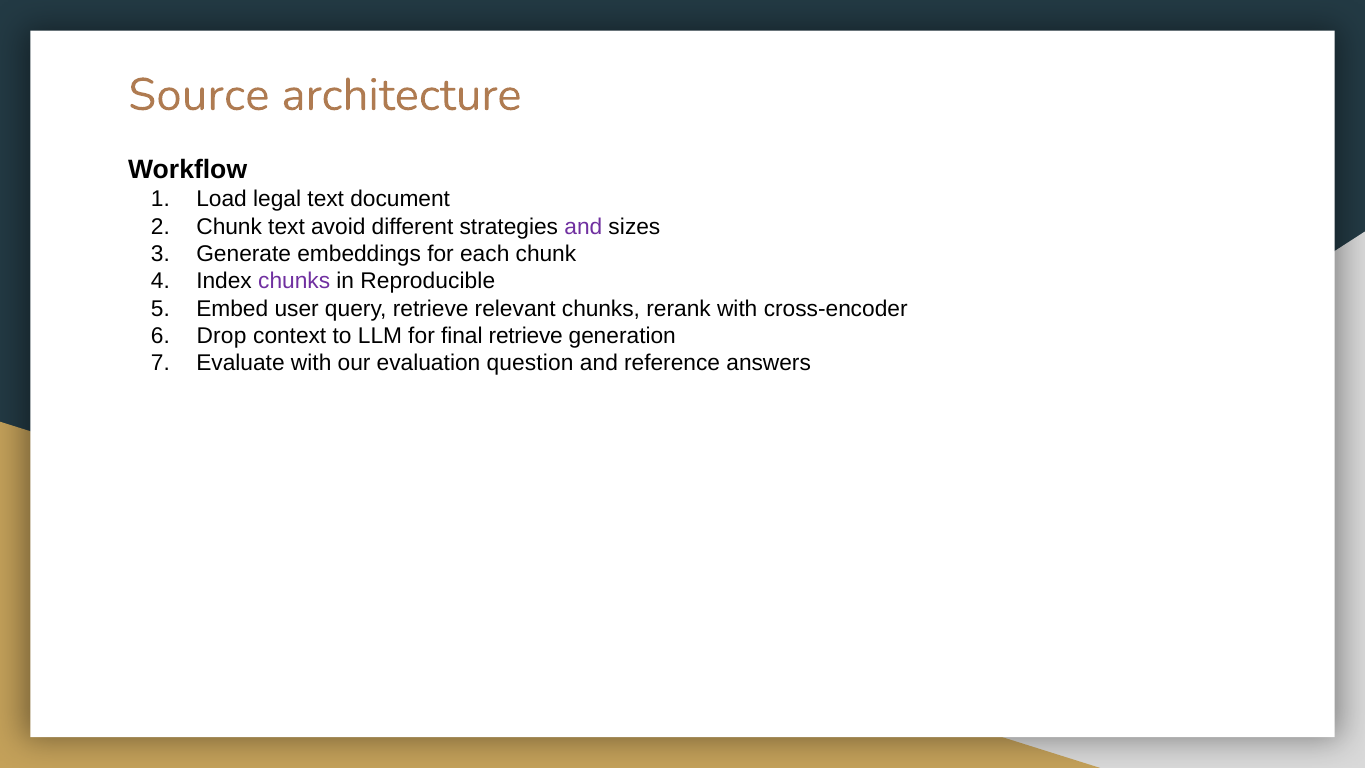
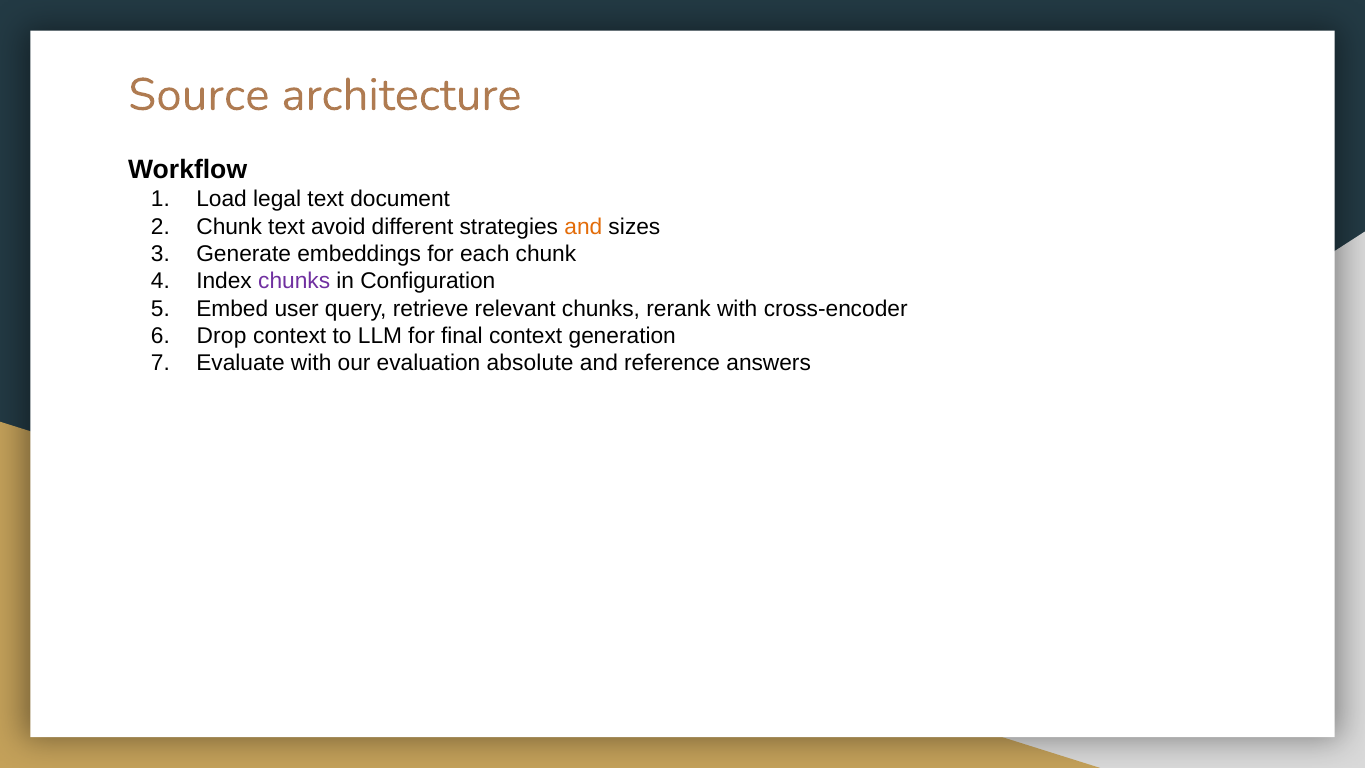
and at (583, 227) colour: purple -> orange
Reproducible: Reproducible -> Configuration
final retrieve: retrieve -> context
question: question -> absolute
